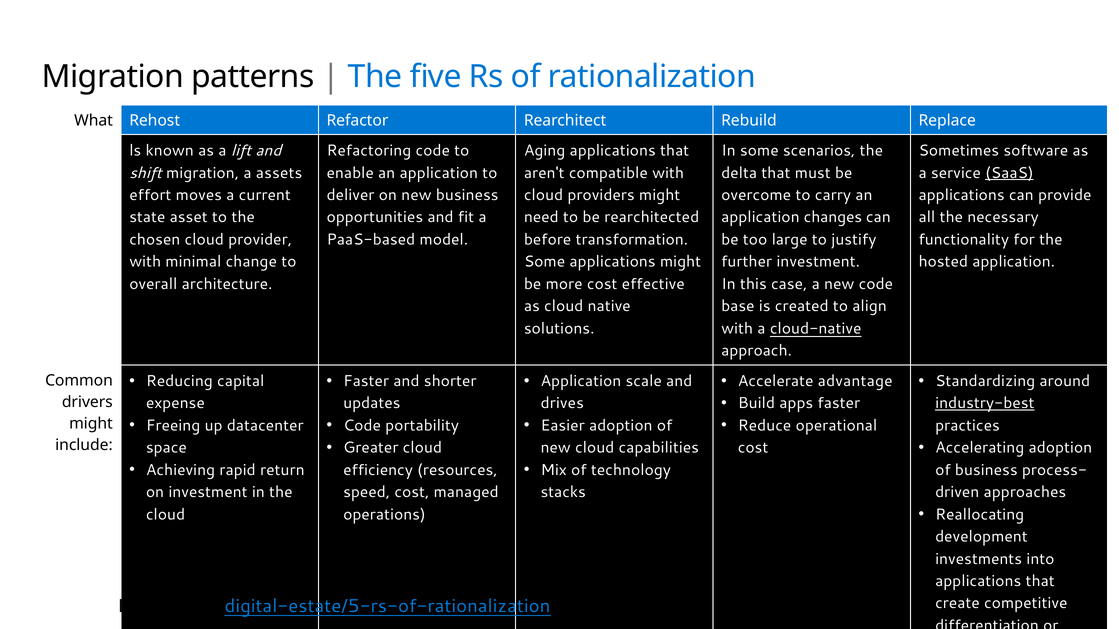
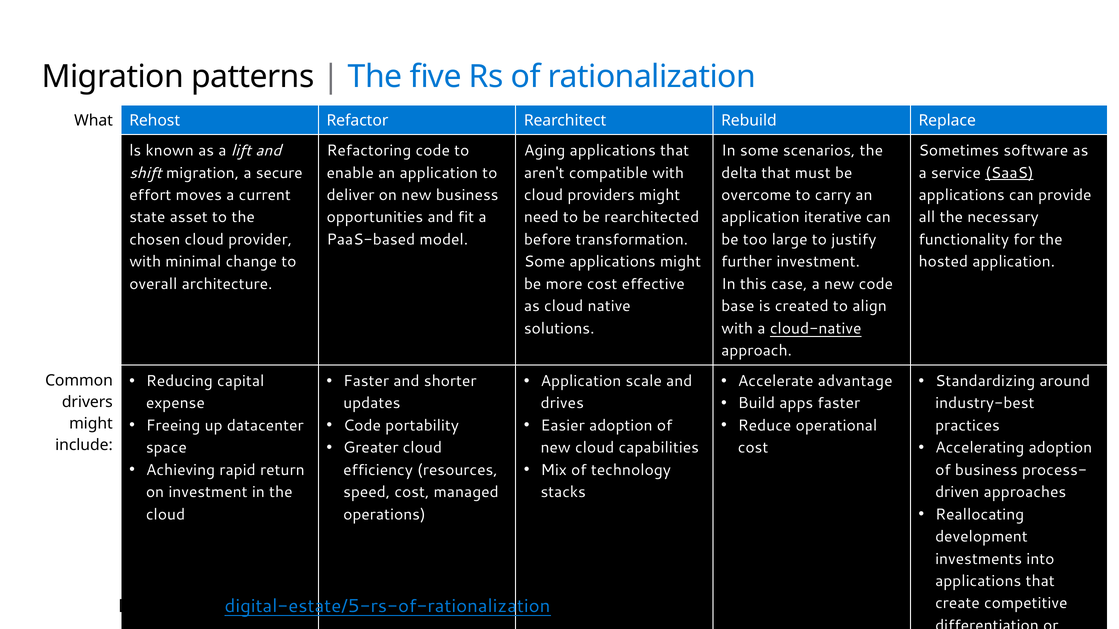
assets: assets -> secure
changes: changes -> iterative
industry-best underline: present -> none
